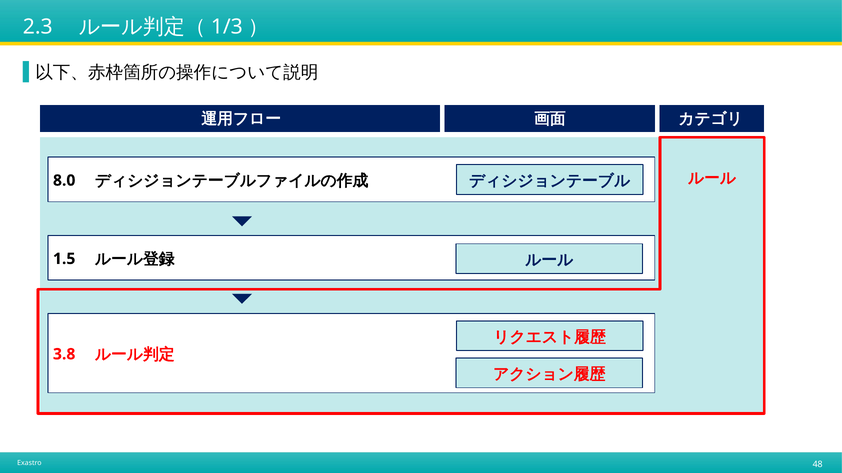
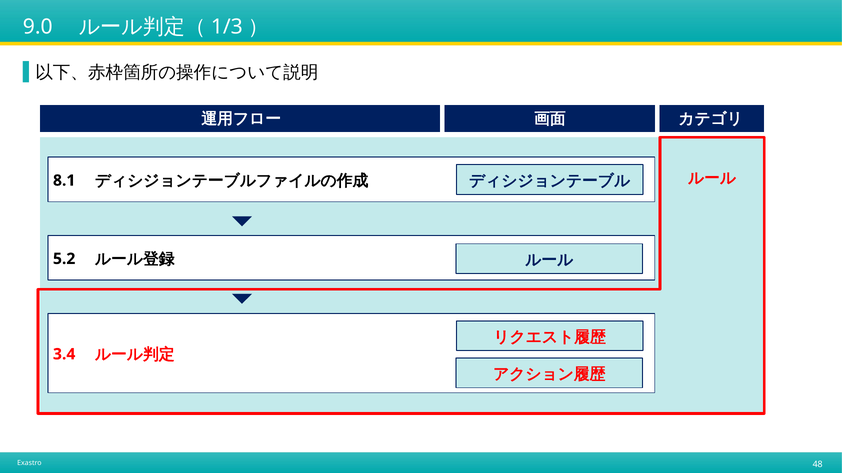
2.3: 2.3 -> 9.0
8.0: 8.0 -> 8.1
1.5: 1.5 -> 5.2
3.8: 3.8 -> 3.4
